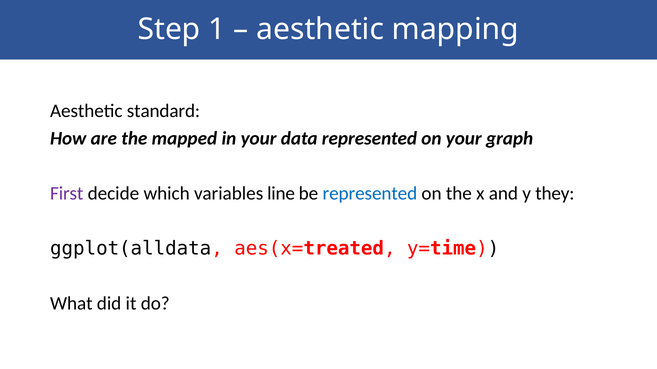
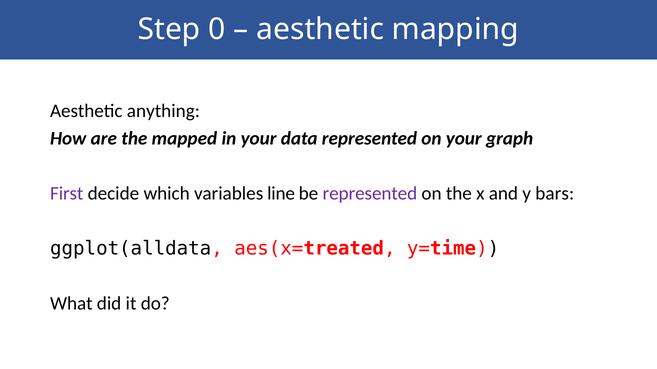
1: 1 -> 0
standard: standard -> anything
represented at (370, 194) colour: blue -> purple
they: they -> bars
